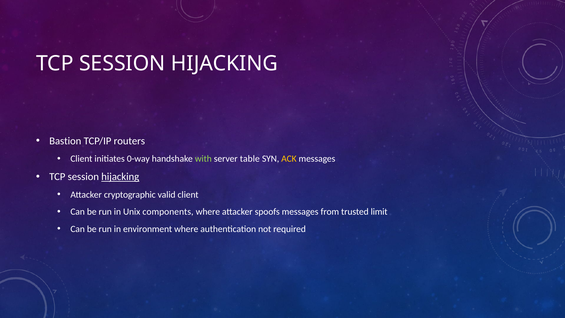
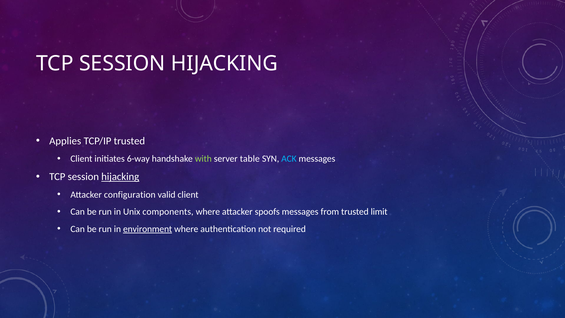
Bastion: Bastion -> Applies
TCP/IP routers: routers -> trusted
0-way: 0-way -> 6-way
ACK colour: yellow -> light blue
cryptographic: cryptographic -> configuration
environment underline: none -> present
